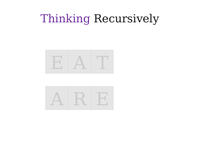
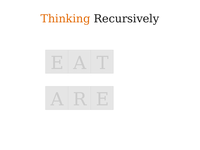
Thinking colour: purple -> orange
